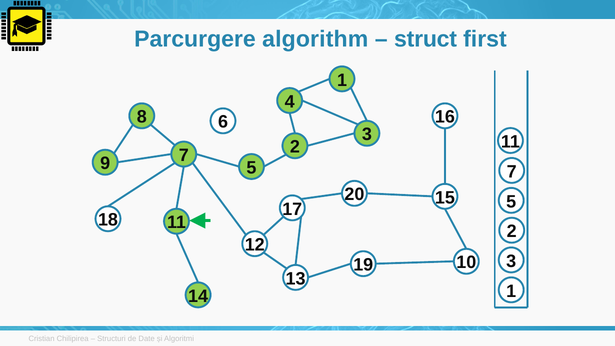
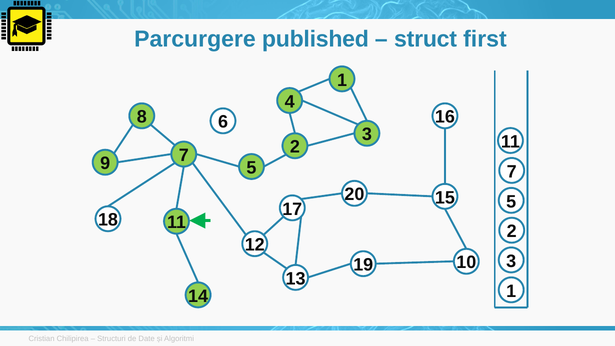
algorithm: algorithm -> published
